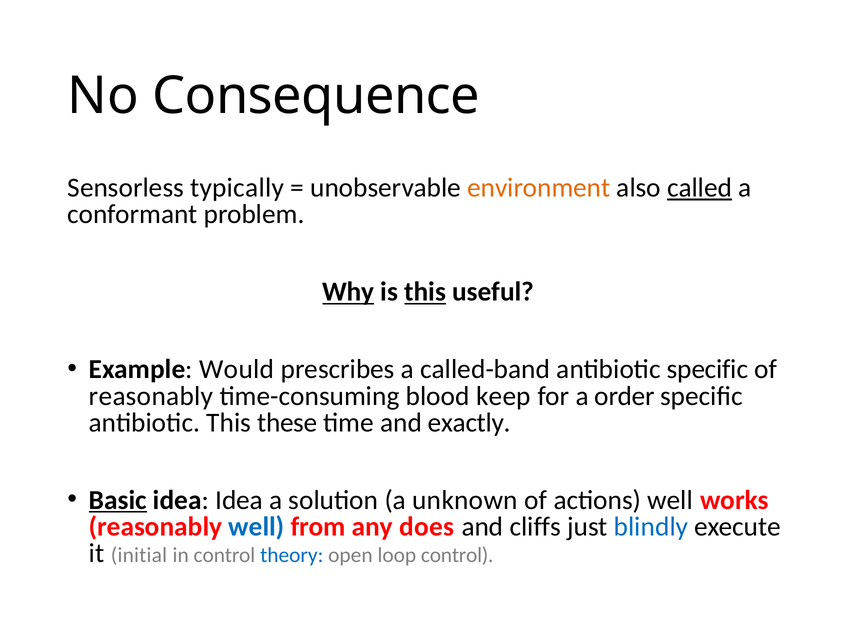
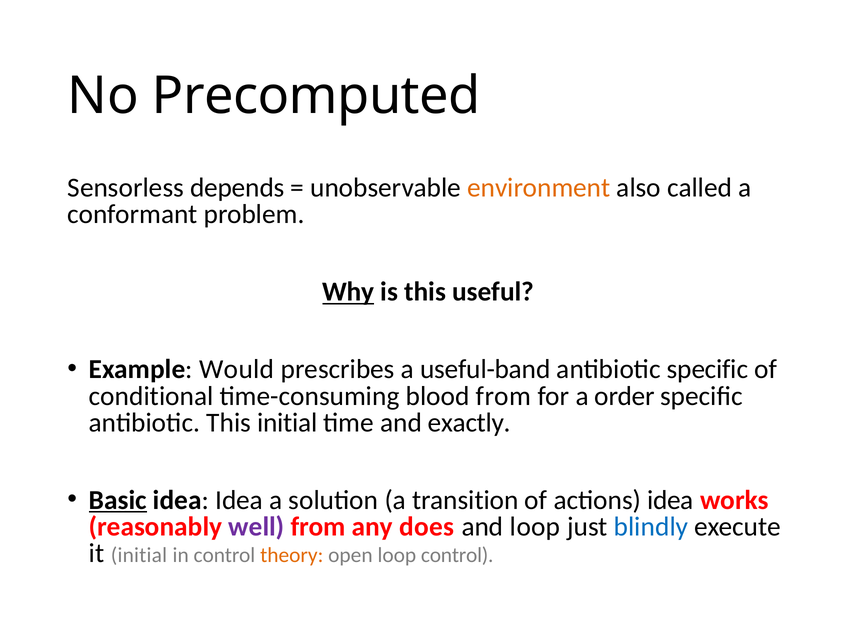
Consequence: Consequence -> Precomputed
typically: typically -> depends
called underline: present -> none
this at (425, 292) underline: present -> none
called-band: called-band -> useful-band
reasonably at (151, 396): reasonably -> conditional
blood keep: keep -> from
This these: these -> initial
unknown: unknown -> transition
actions well: well -> idea
well at (256, 526) colour: blue -> purple
and cliffs: cliffs -> loop
theory colour: blue -> orange
